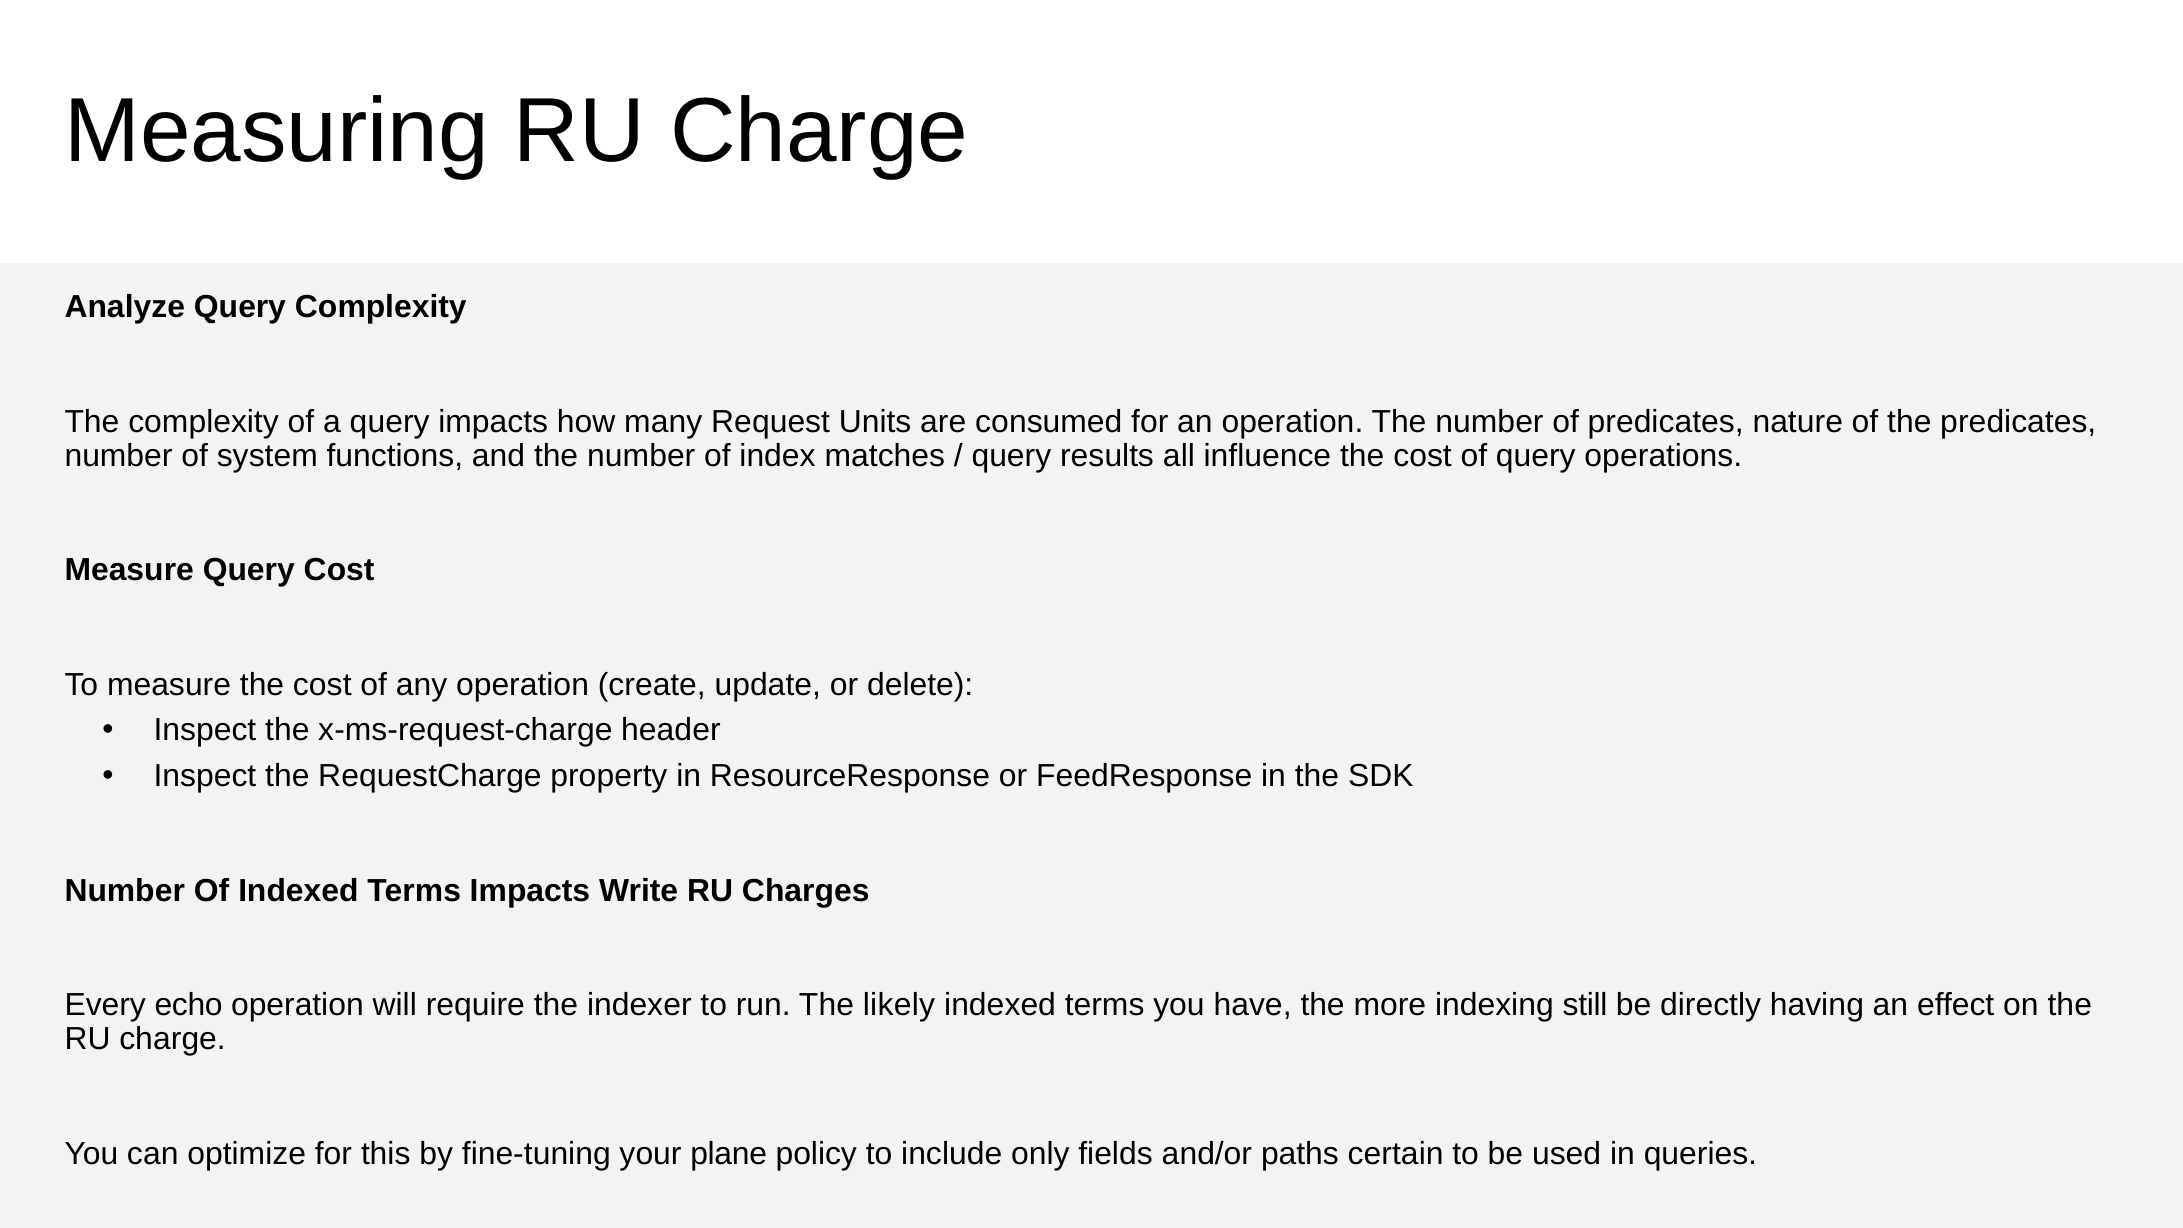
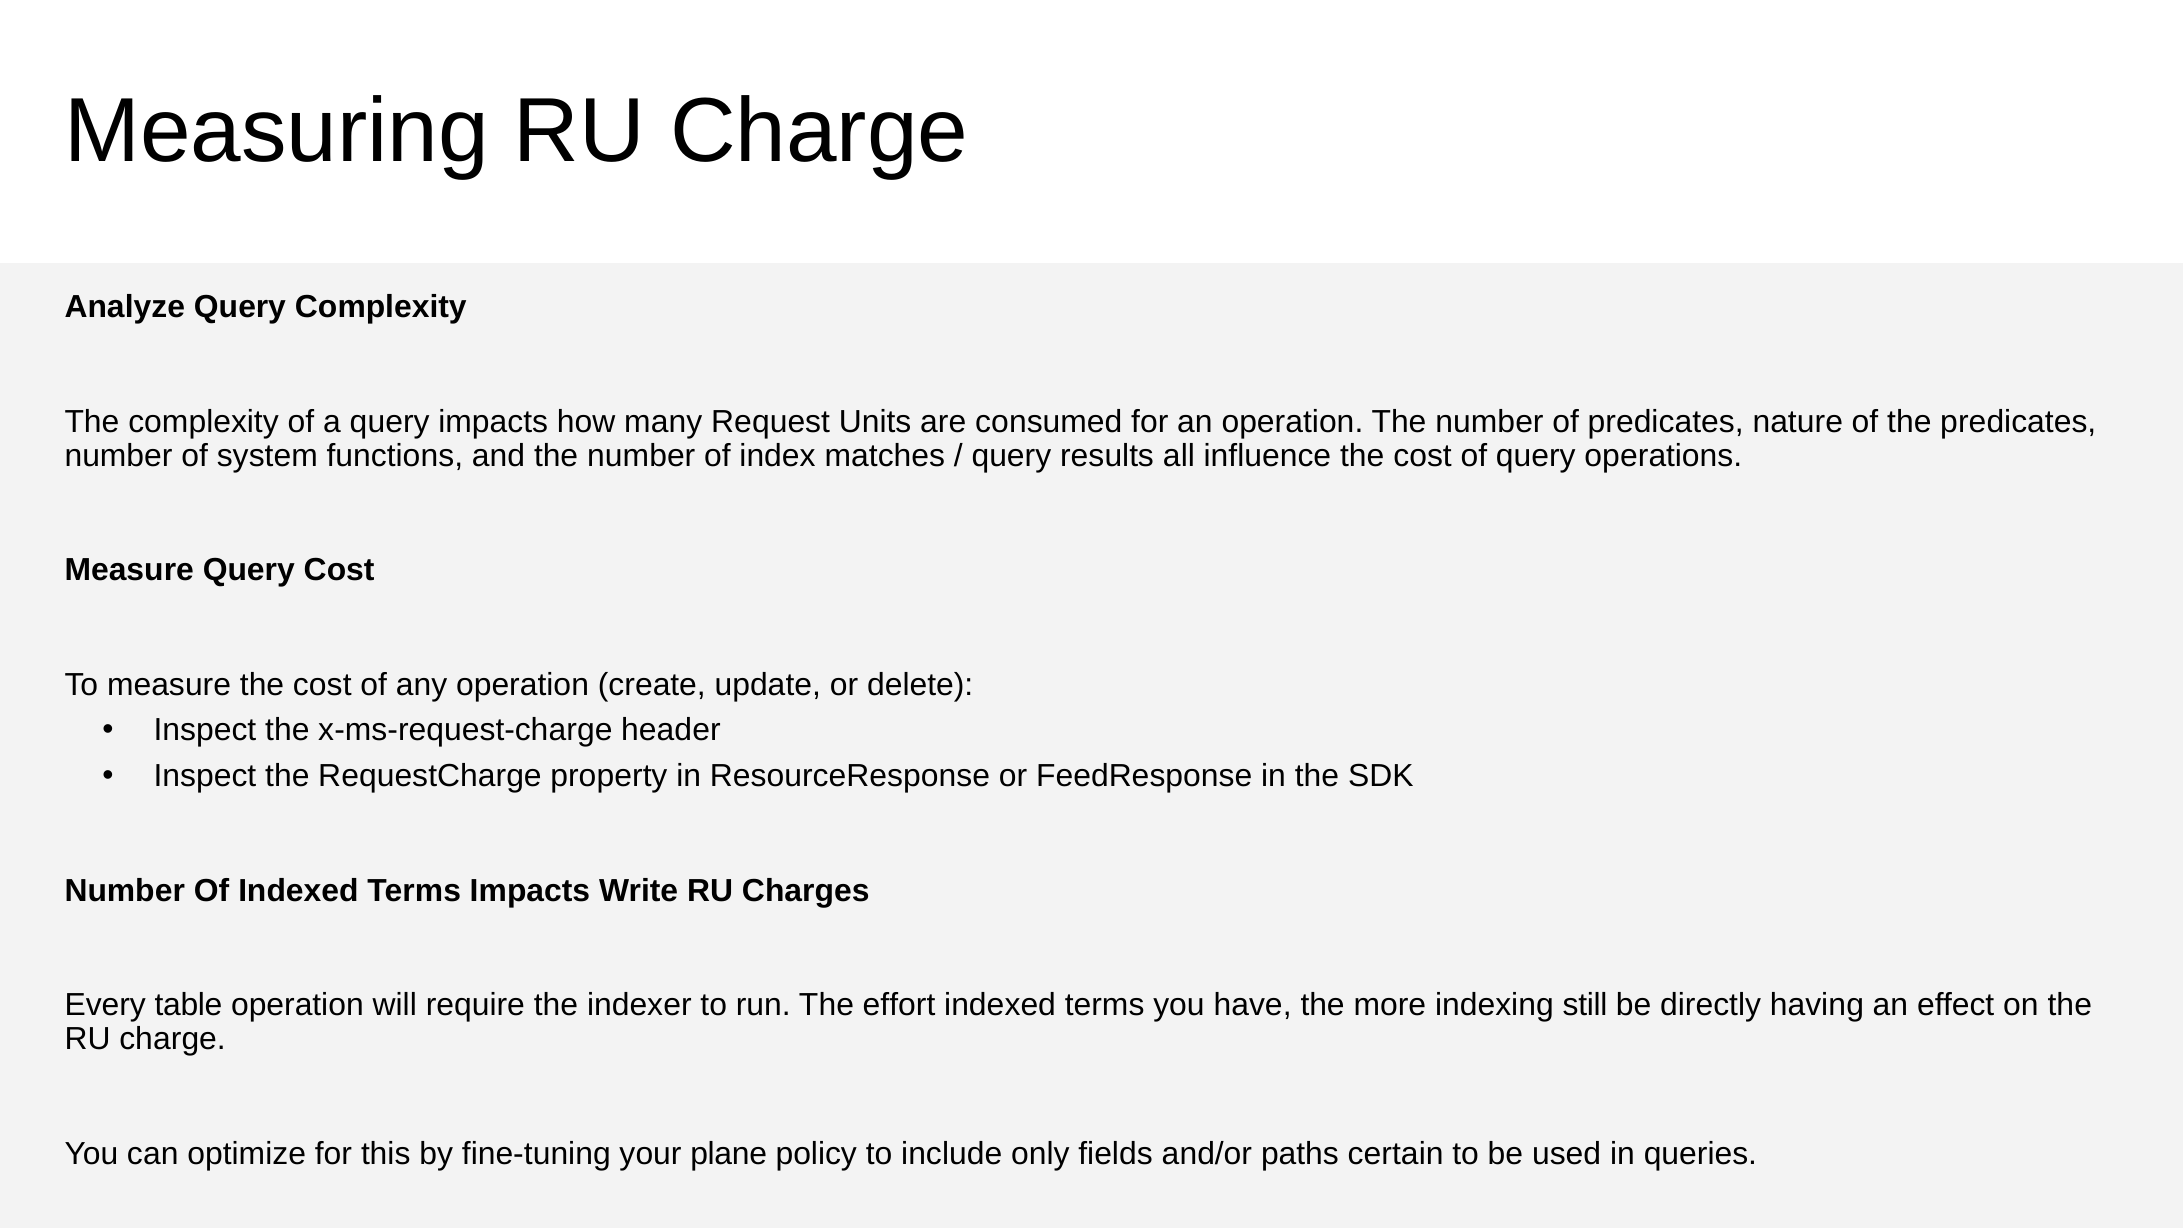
echo: echo -> table
likely: likely -> effort
